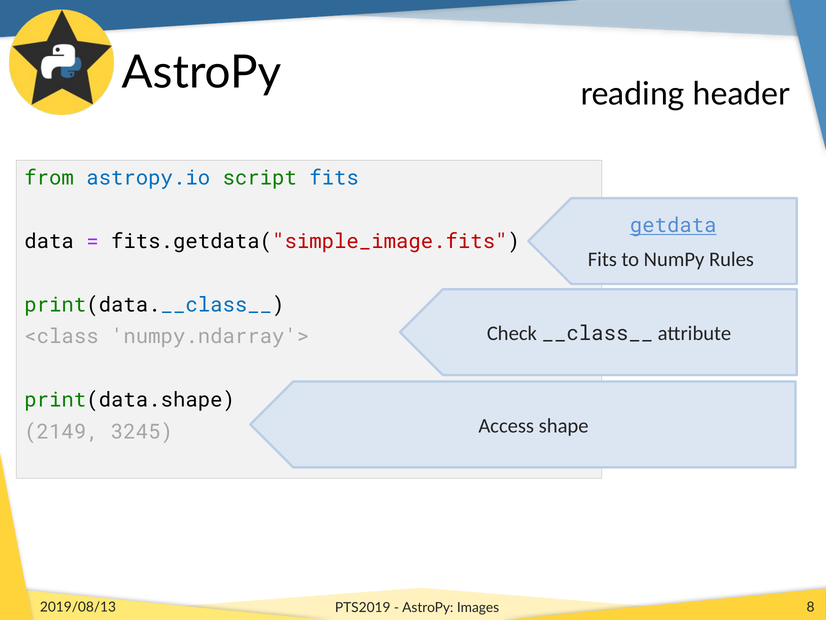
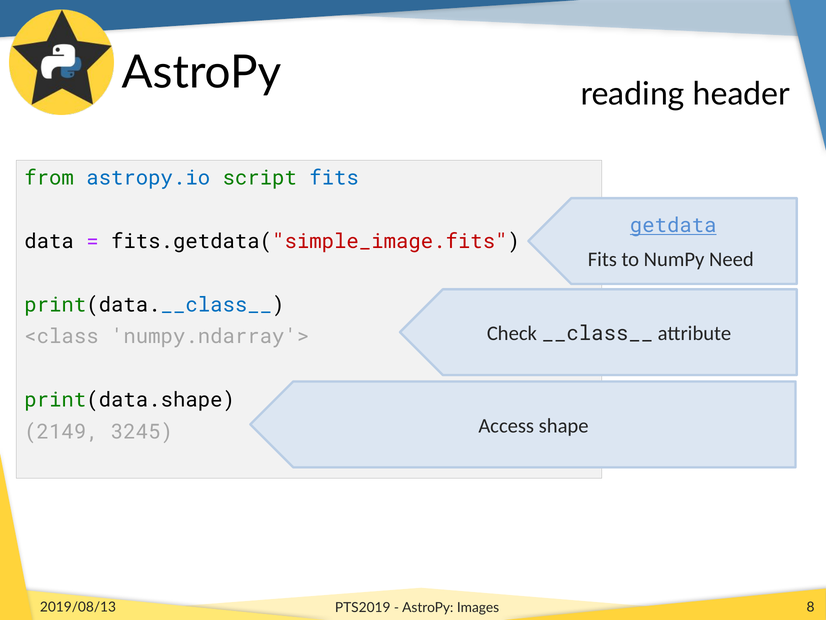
Rules: Rules -> Need
